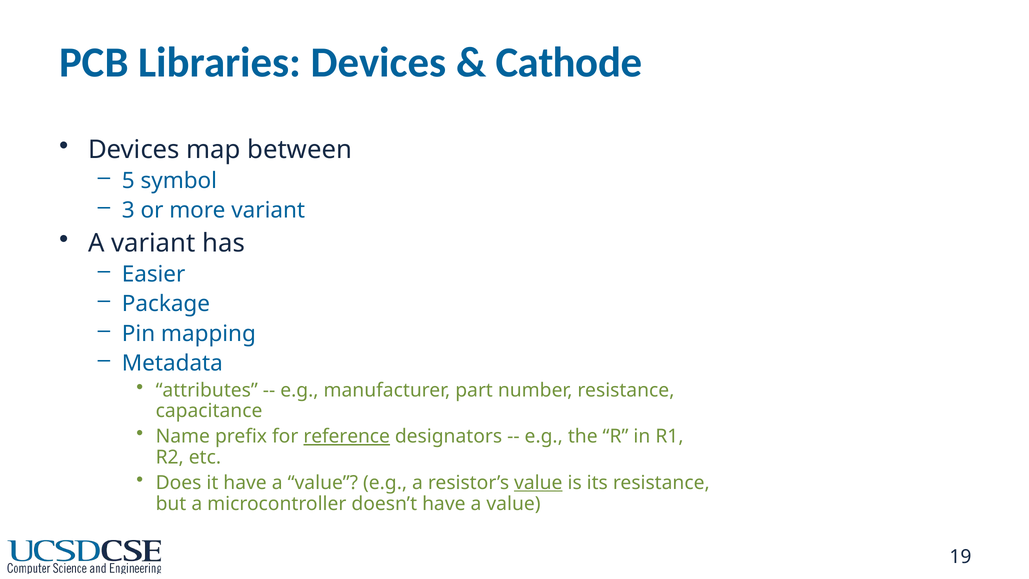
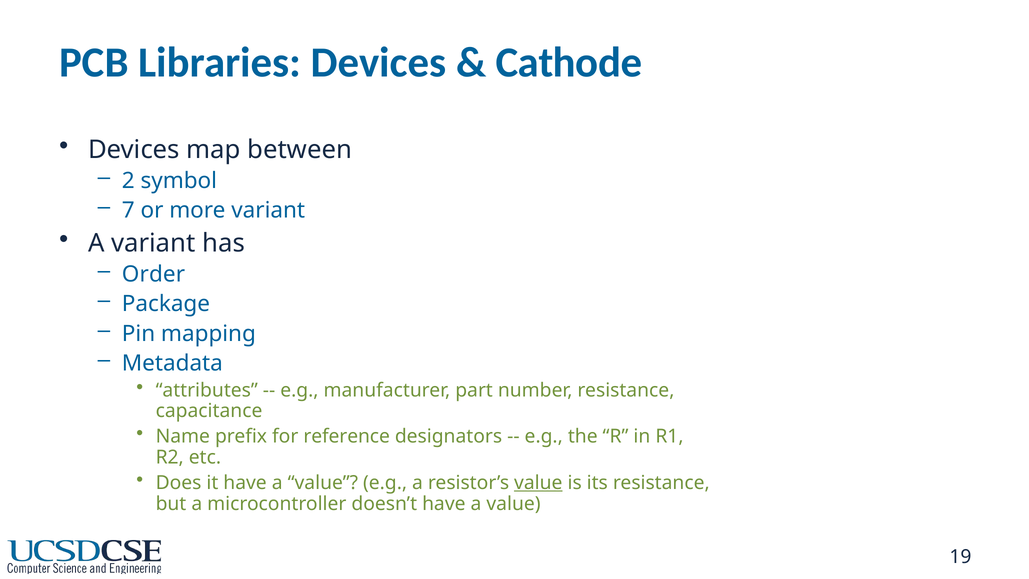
5: 5 -> 2
3: 3 -> 7
Easier: Easier -> Order
reference underline: present -> none
